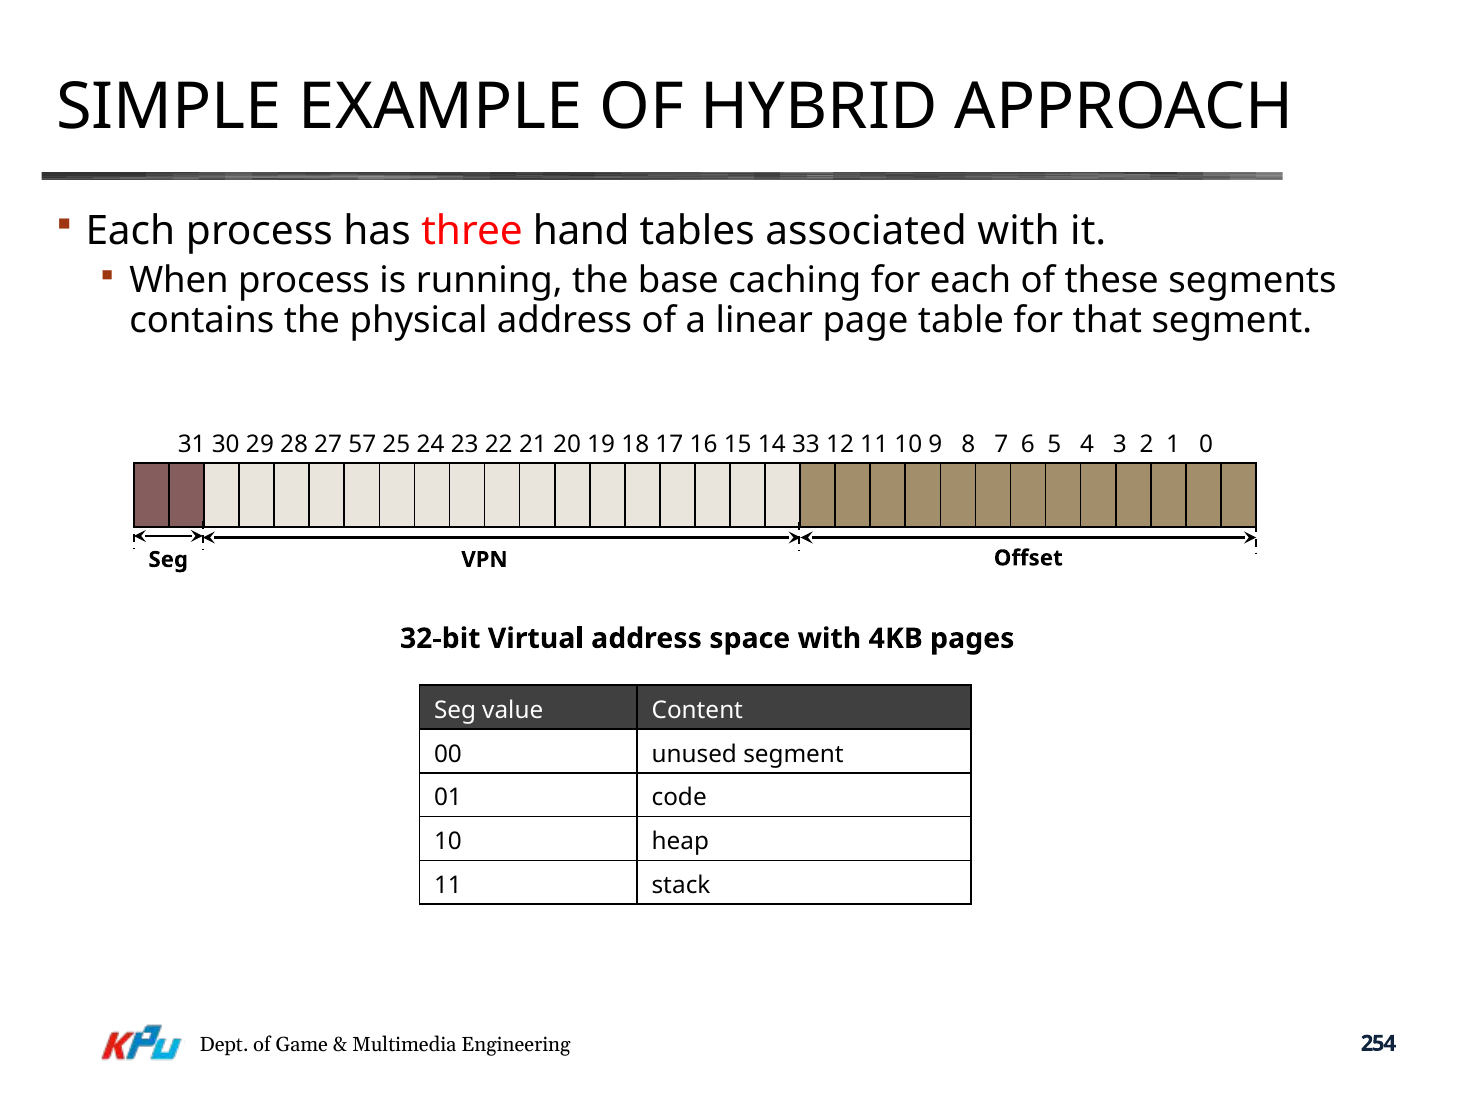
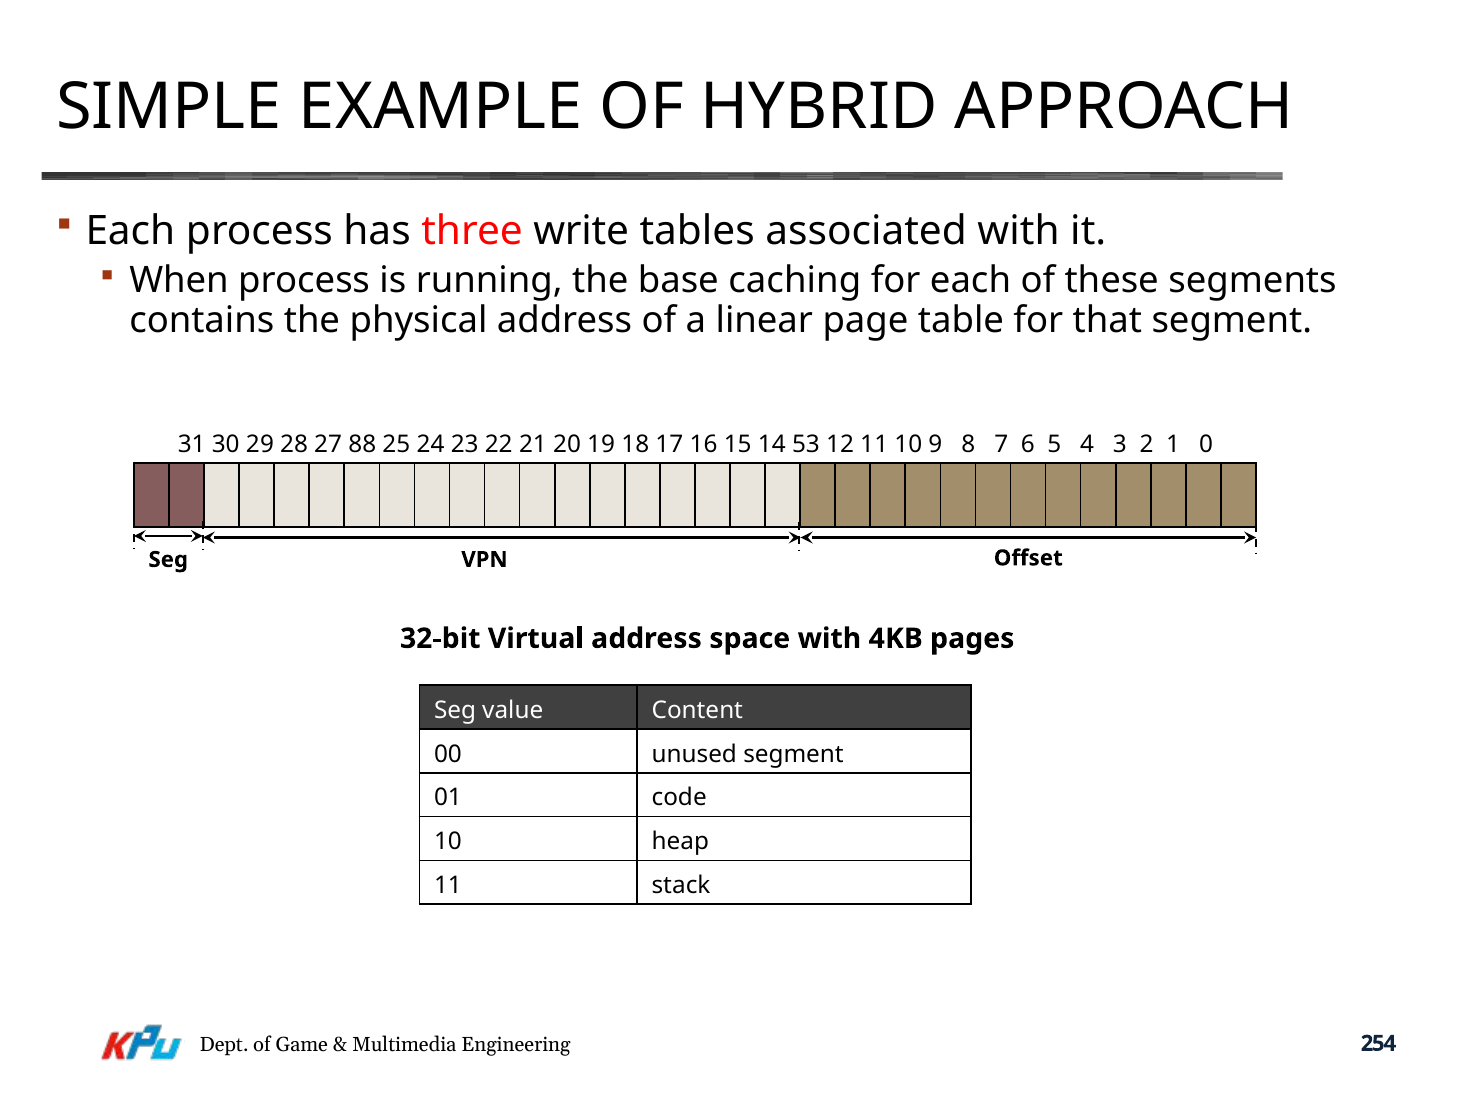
hand: hand -> write
57: 57 -> 88
33: 33 -> 53
